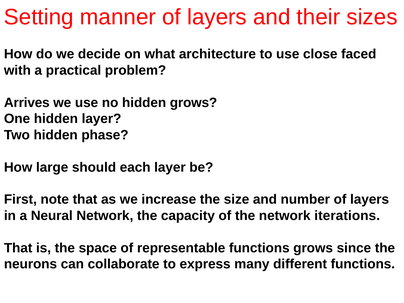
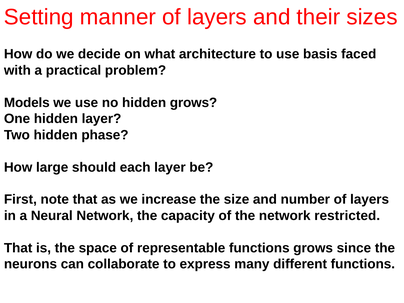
close: close -> basis
Arrives: Arrives -> Models
iterations: iterations -> restricted
